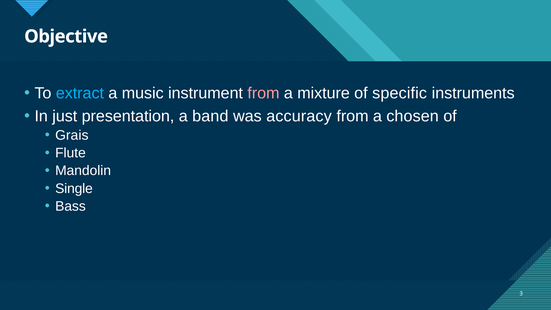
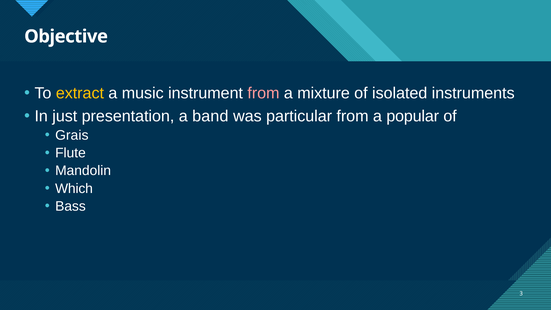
extract colour: light blue -> yellow
specific: specific -> isolated
accuracy: accuracy -> particular
chosen: chosen -> popular
Single: Single -> Which
